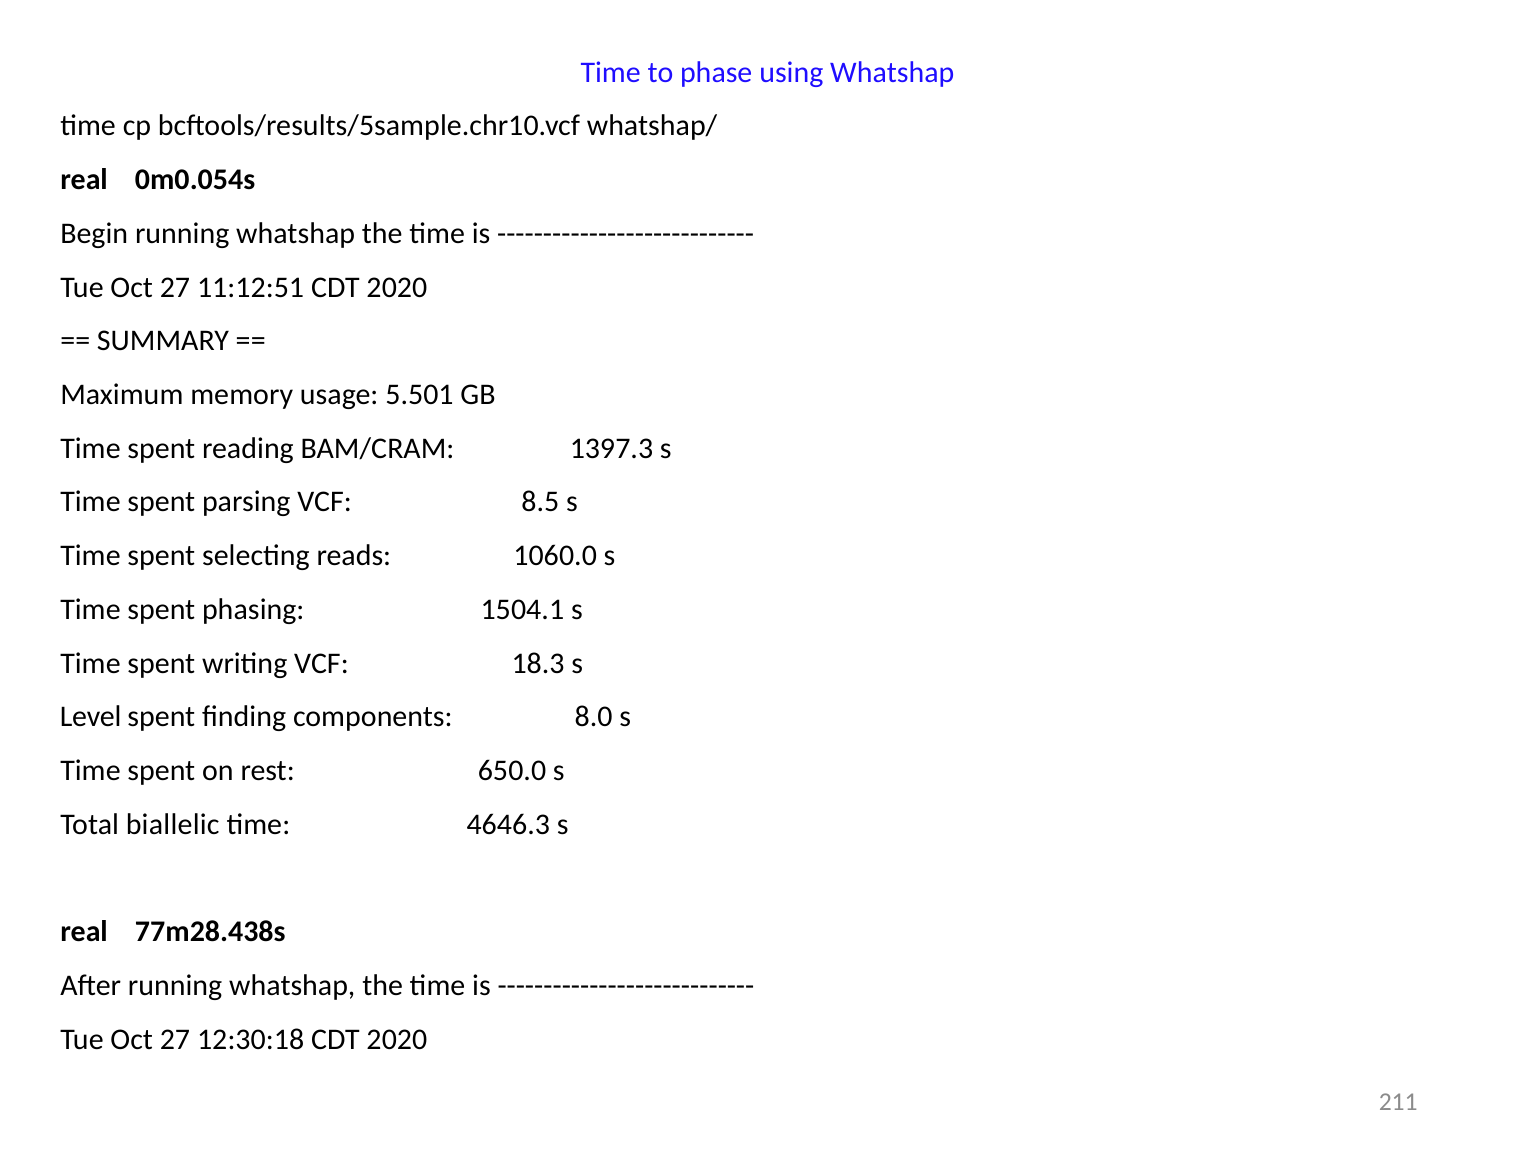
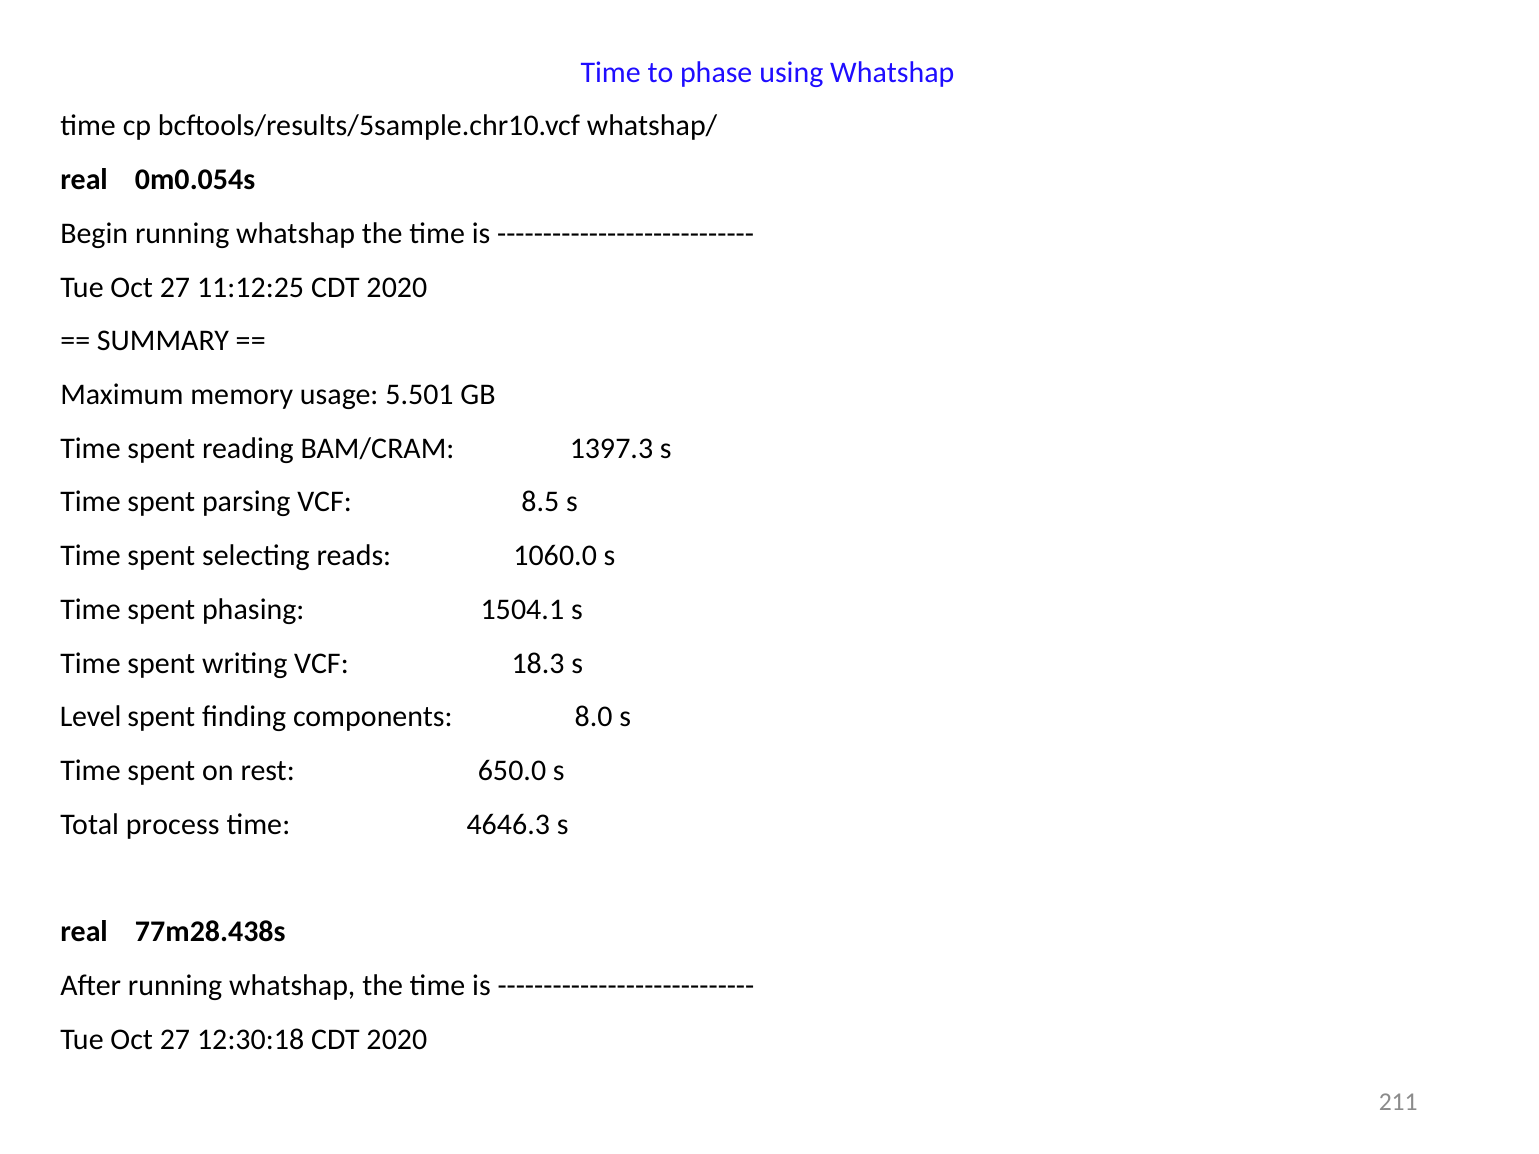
11:12:51: 11:12:51 -> 11:12:25
biallelic: biallelic -> process
